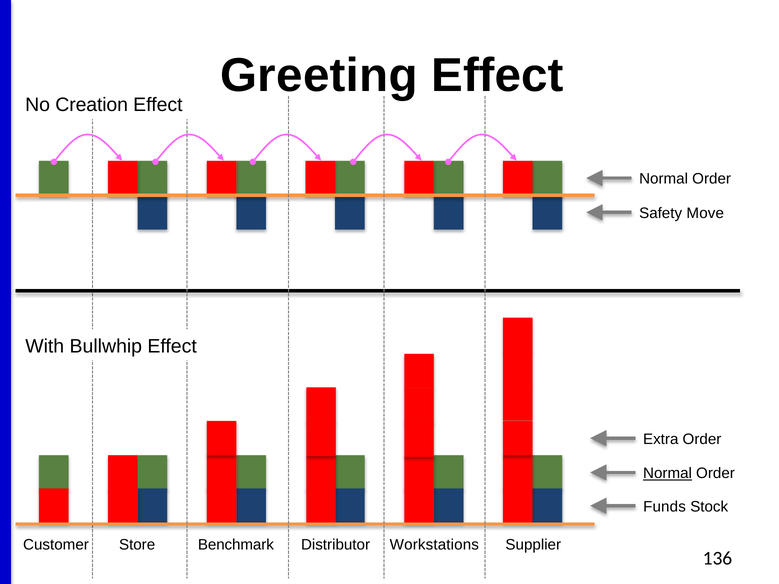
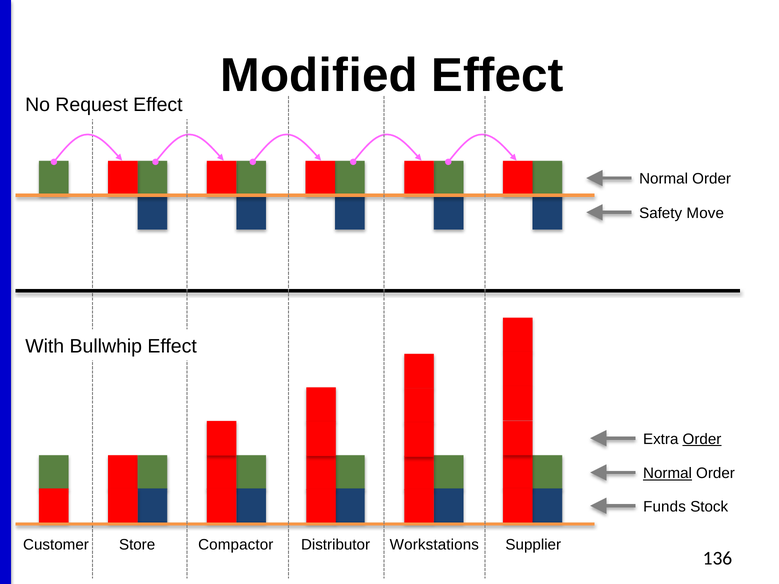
Greeting: Greeting -> Modified
Creation: Creation -> Request
Order at (702, 439) underline: none -> present
Benchmark: Benchmark -> Compactor
